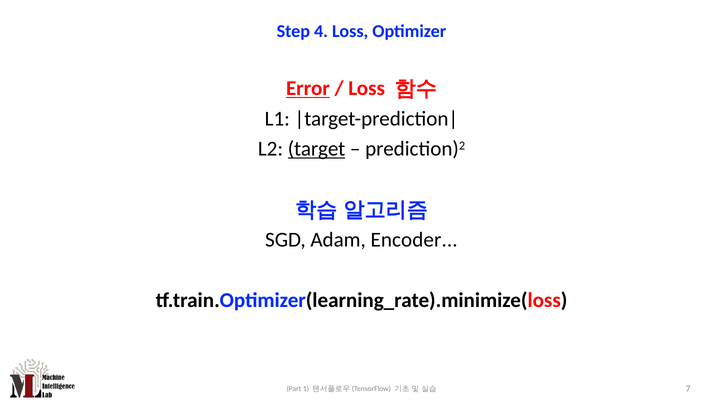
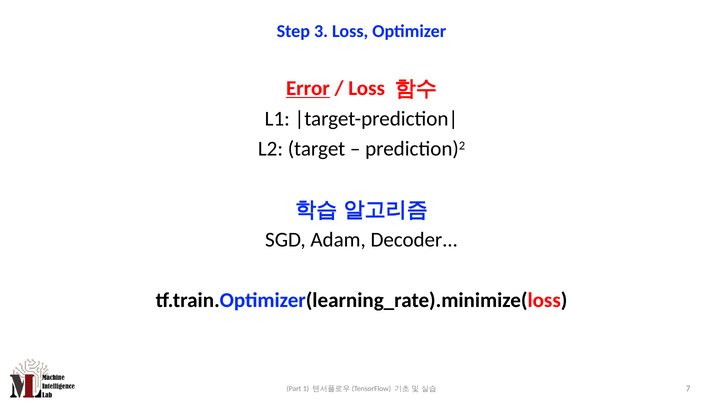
4: 4 -> 3
target underline: present -> none
Encoder: Encoder -> Decoder
